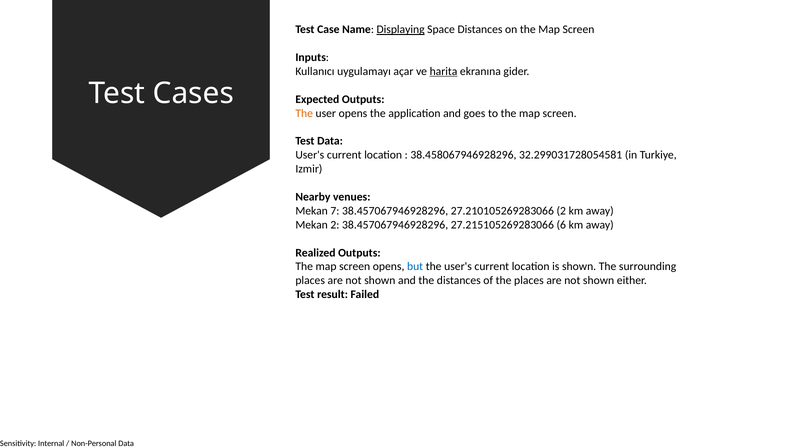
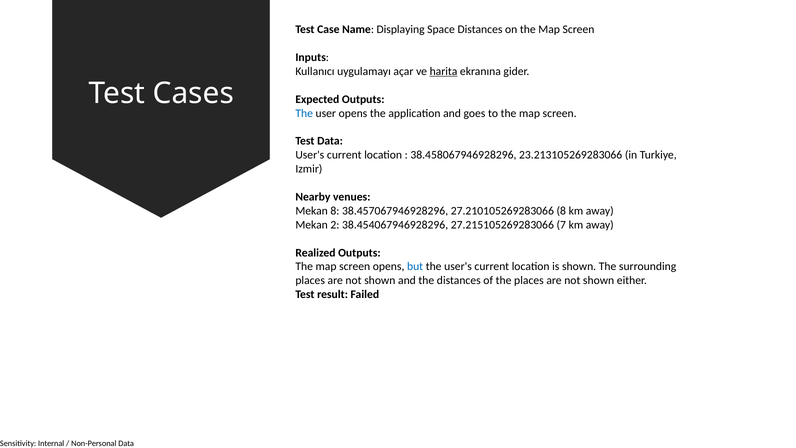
Displaying underline: present -> none
The at (304, 113) colour: orange -> blue
32.299031728054581: 32.299031728054581 -> 23.213105269283066
Mekan 7: 7 -> 8
27.210105269283066 2: 2 -> 8
2 38.457067946928296: 38.457067946928296 -> 38.454067946928296
6: 6 -> 7
